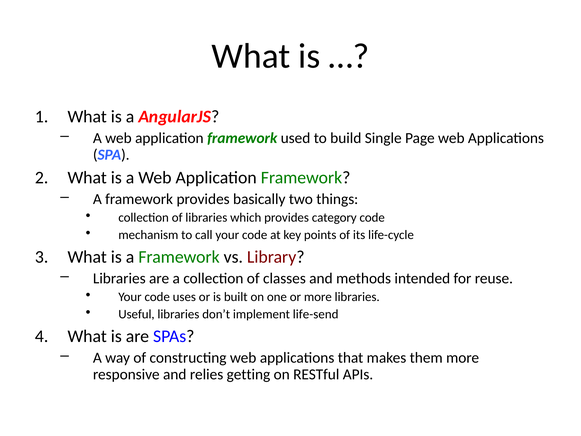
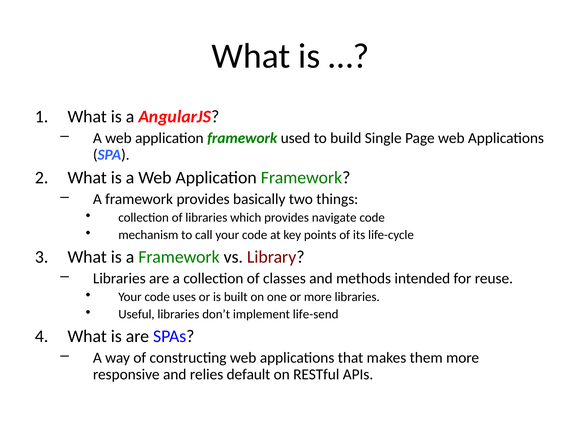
category: category -> navigate
getting: getting -> default
